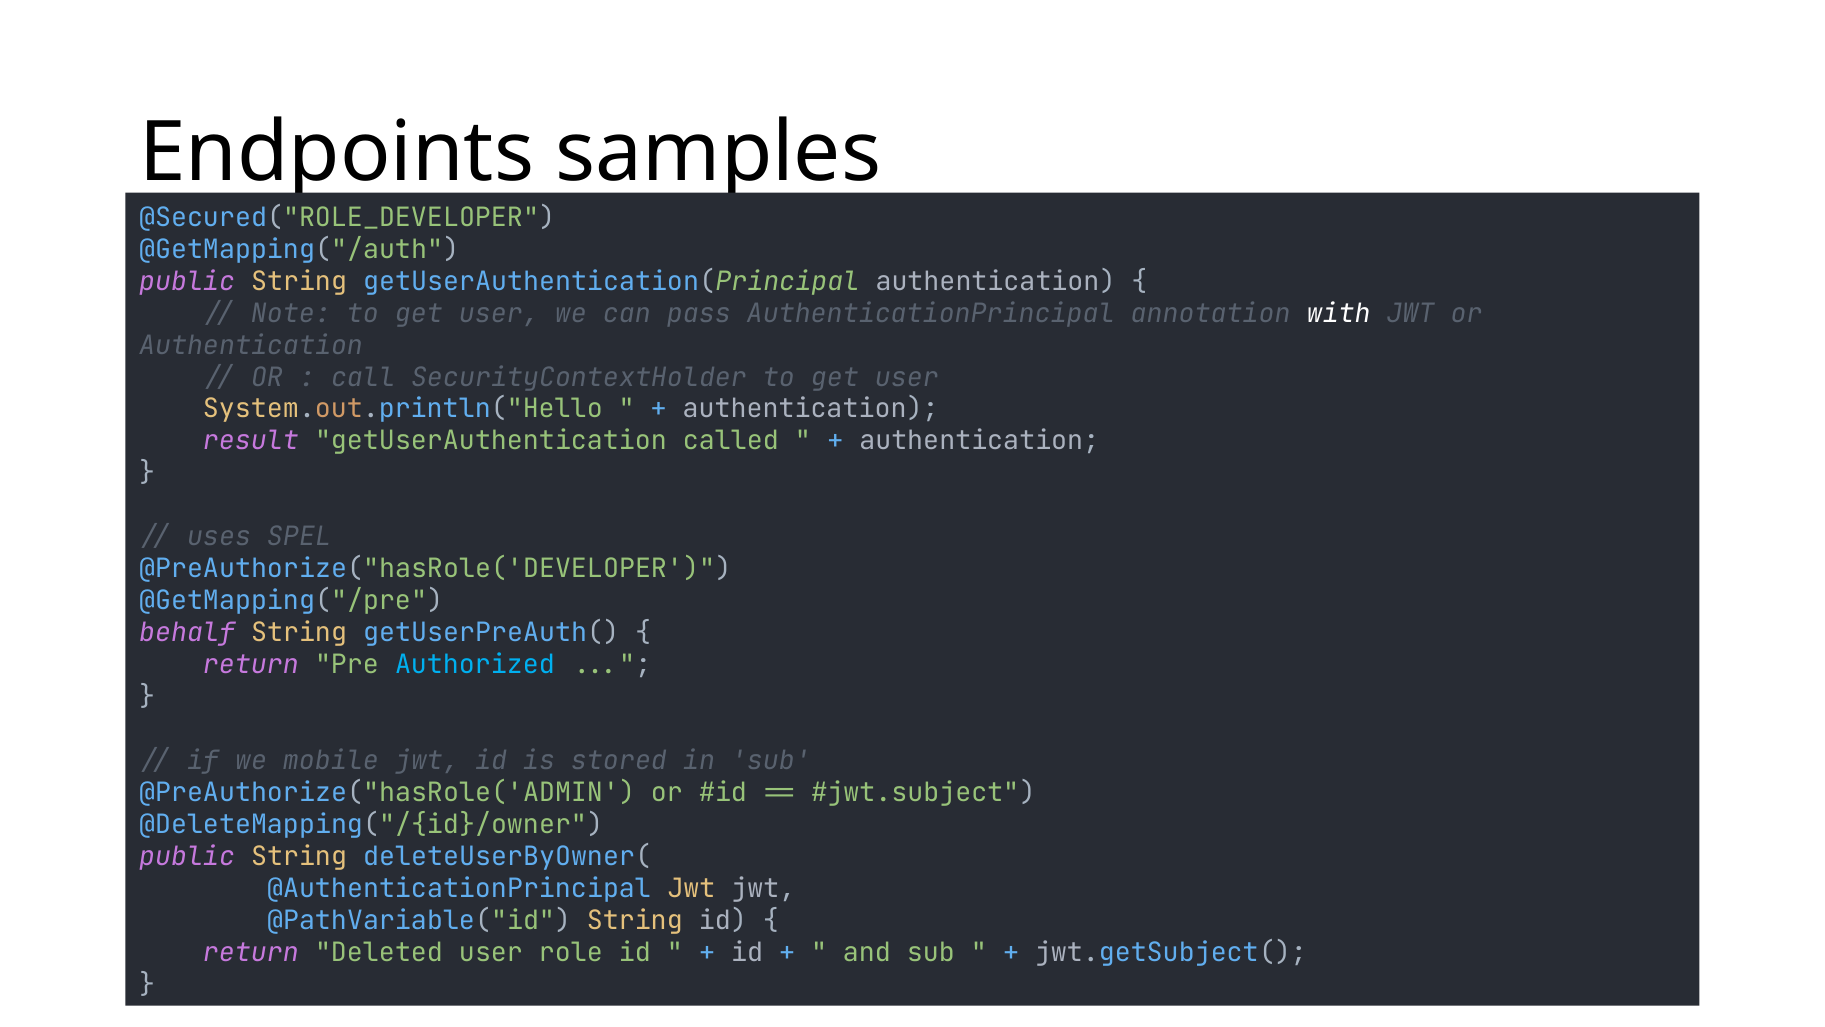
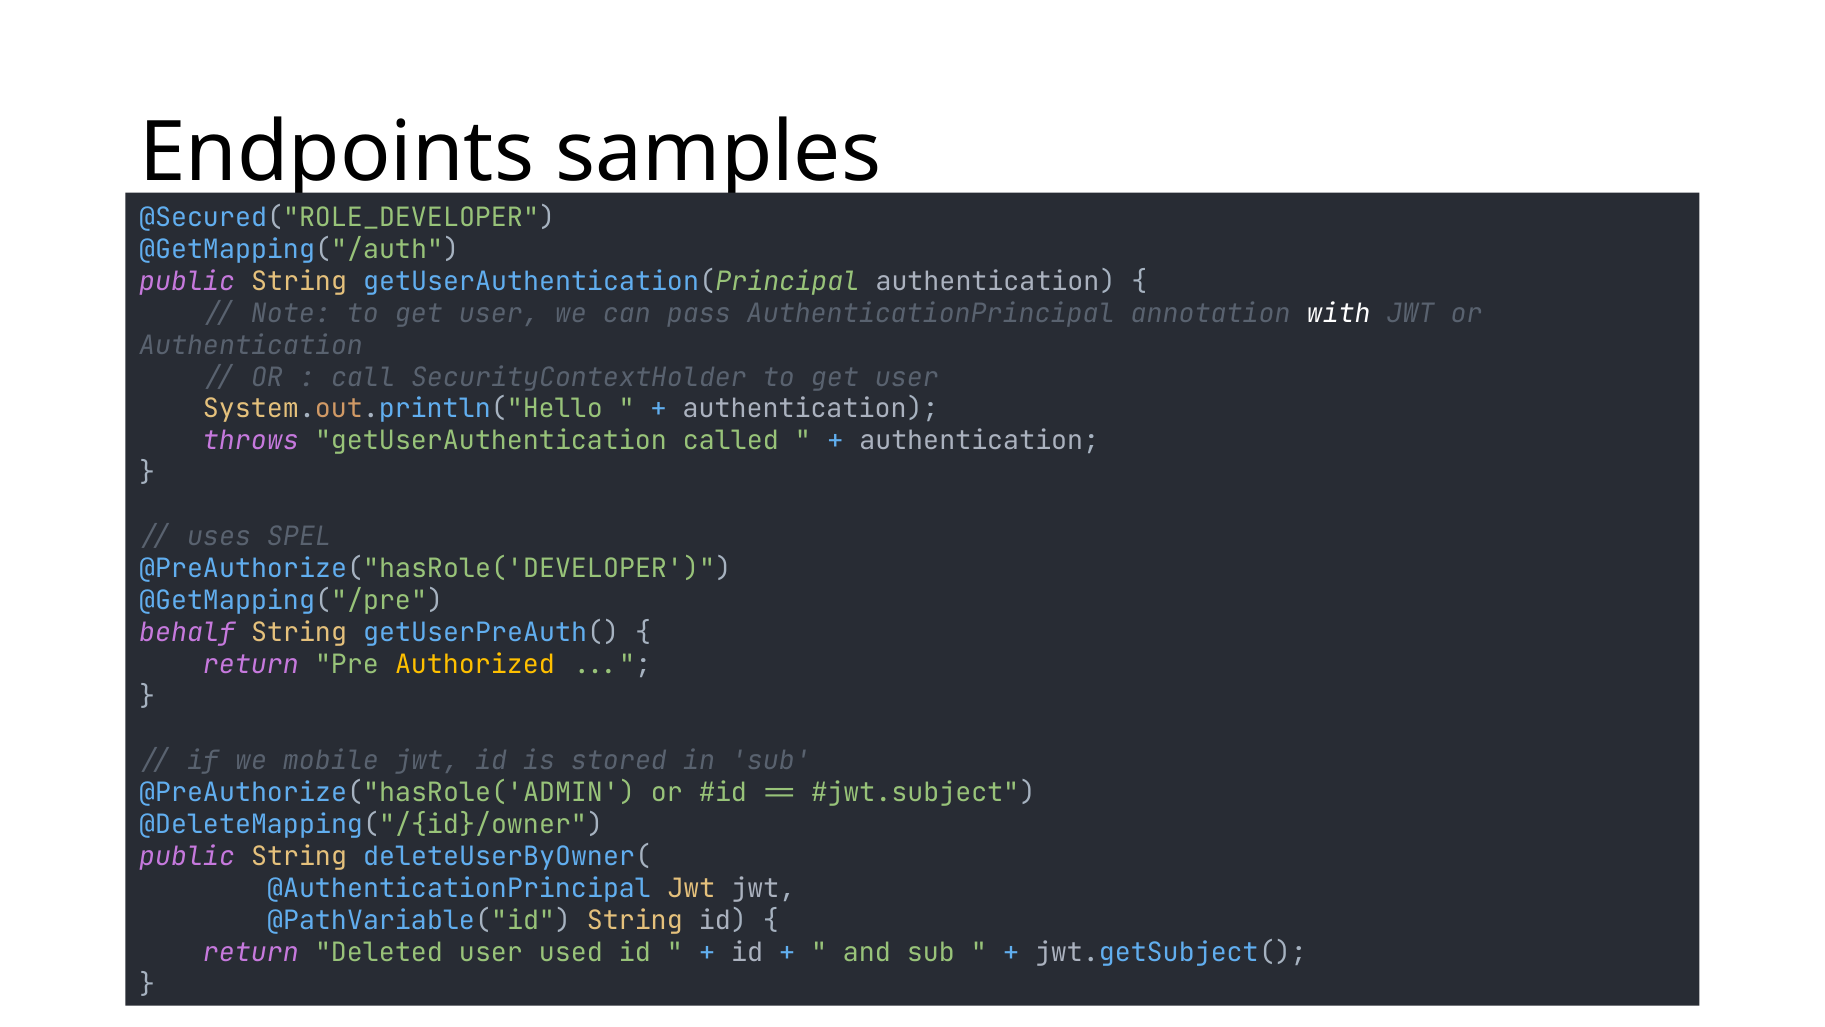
result: result -> throws
Authorized colour: light blue -> yellow
role: role -> used
